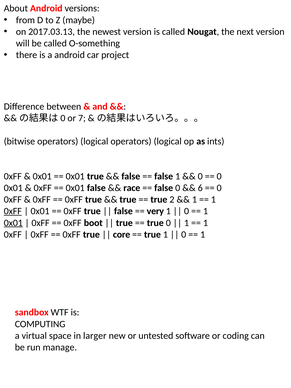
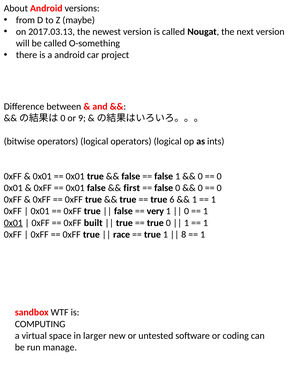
7: 7 -> 9
race: race -> first
6 at (200, 188): 6 -> 0
2: 2 -> 6
0xFF at (13, 211) underline: present -> none
boot: boot -> built
core: core -> race
0 at (184, 234): 0 -> 8
